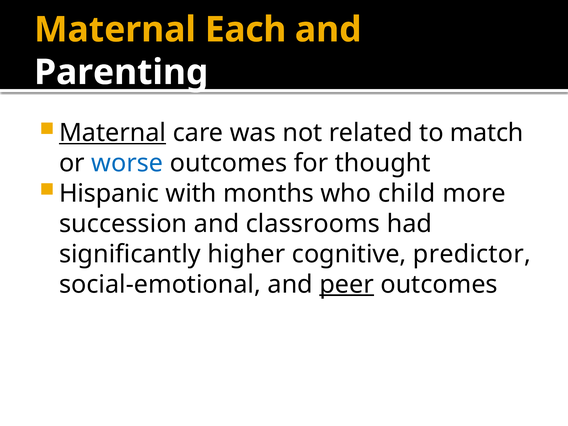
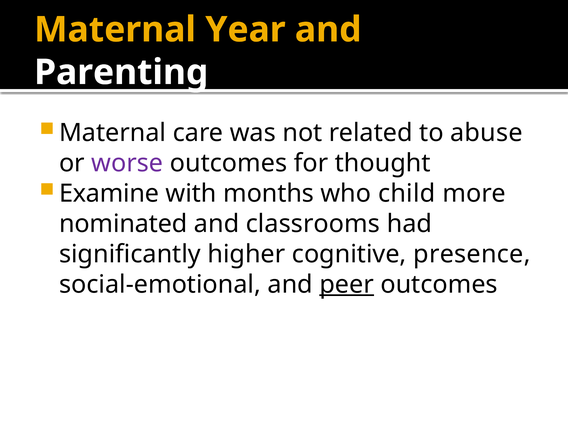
Each: Each -> Year
Maternal at (113, 133) underline: present -> none
match: match -> abuse
worse colour: blue -> purple
Hispanic: Hispanic -> Examine
succession: succession -> nominated
predictor: predictor -> presence
